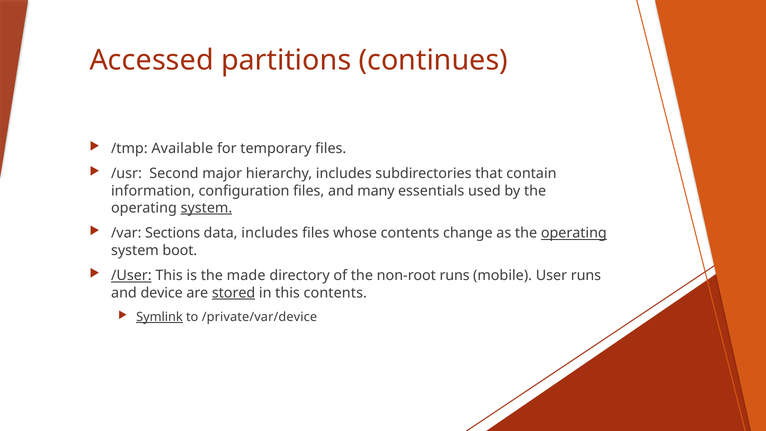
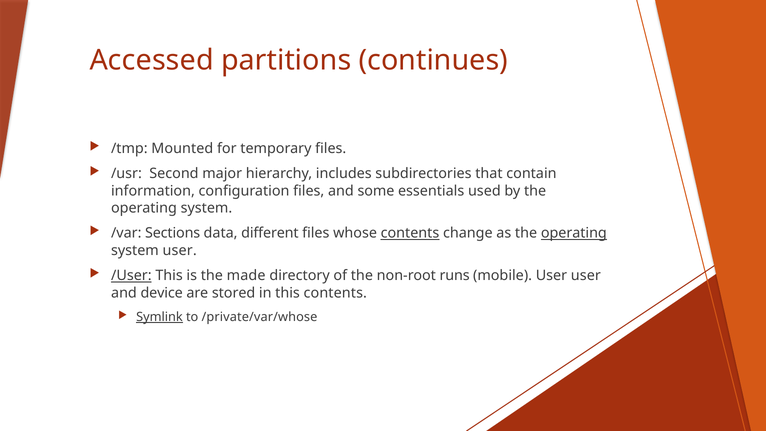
Available: Available -> Mounted
many: many -> some
system at (206, 208) underline: present -> none
data includes: includes -> different
contents at (410, 233) underline: none -> present
system boot: boot -> user
User runs: runs -> user
stored underline: present -> none
/private/var/device: /private/var/device -> /private/var/whose
